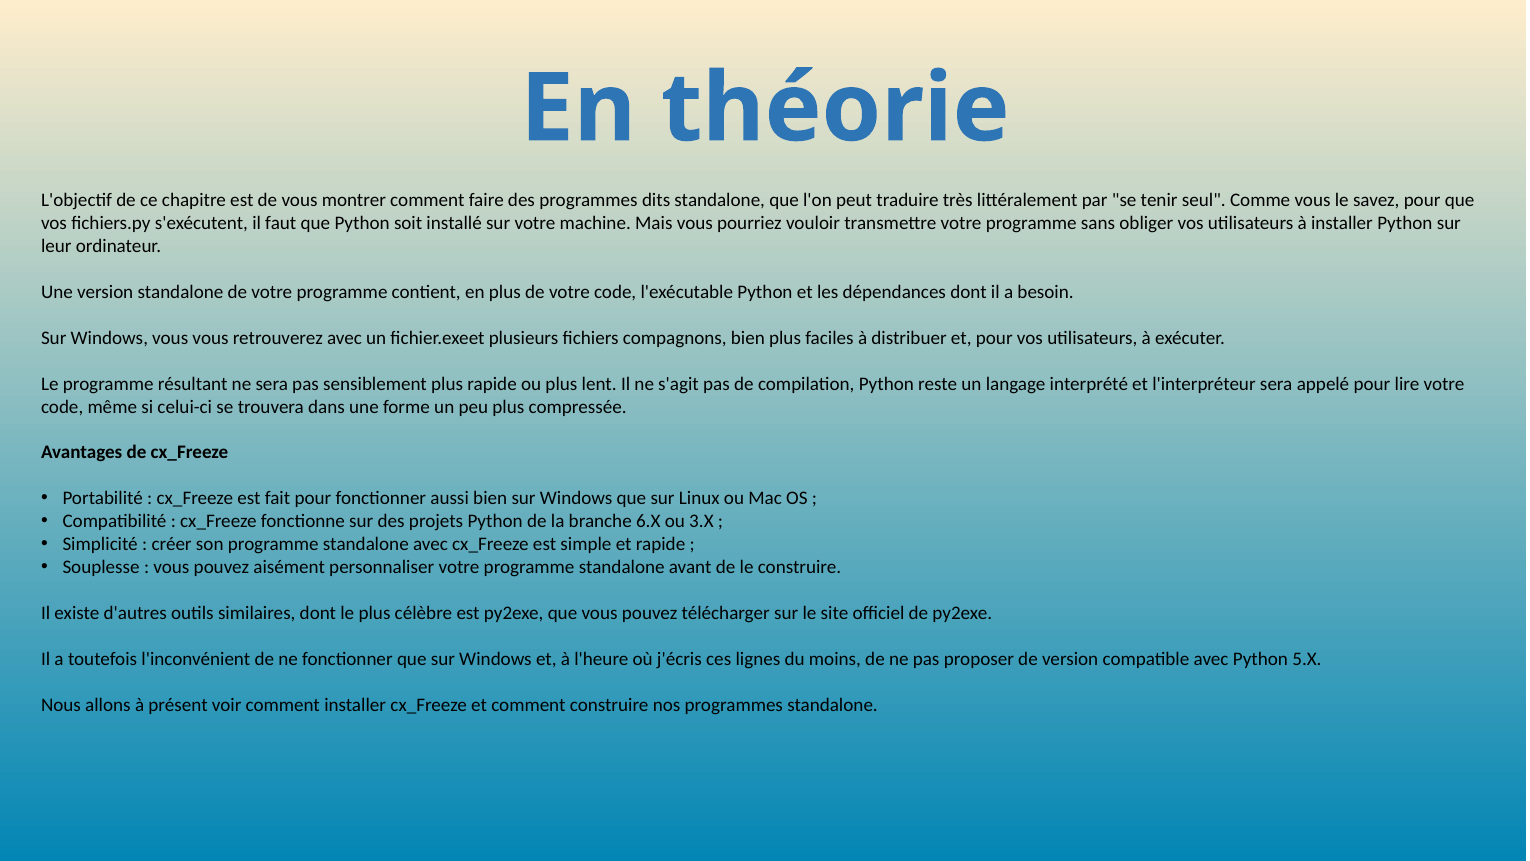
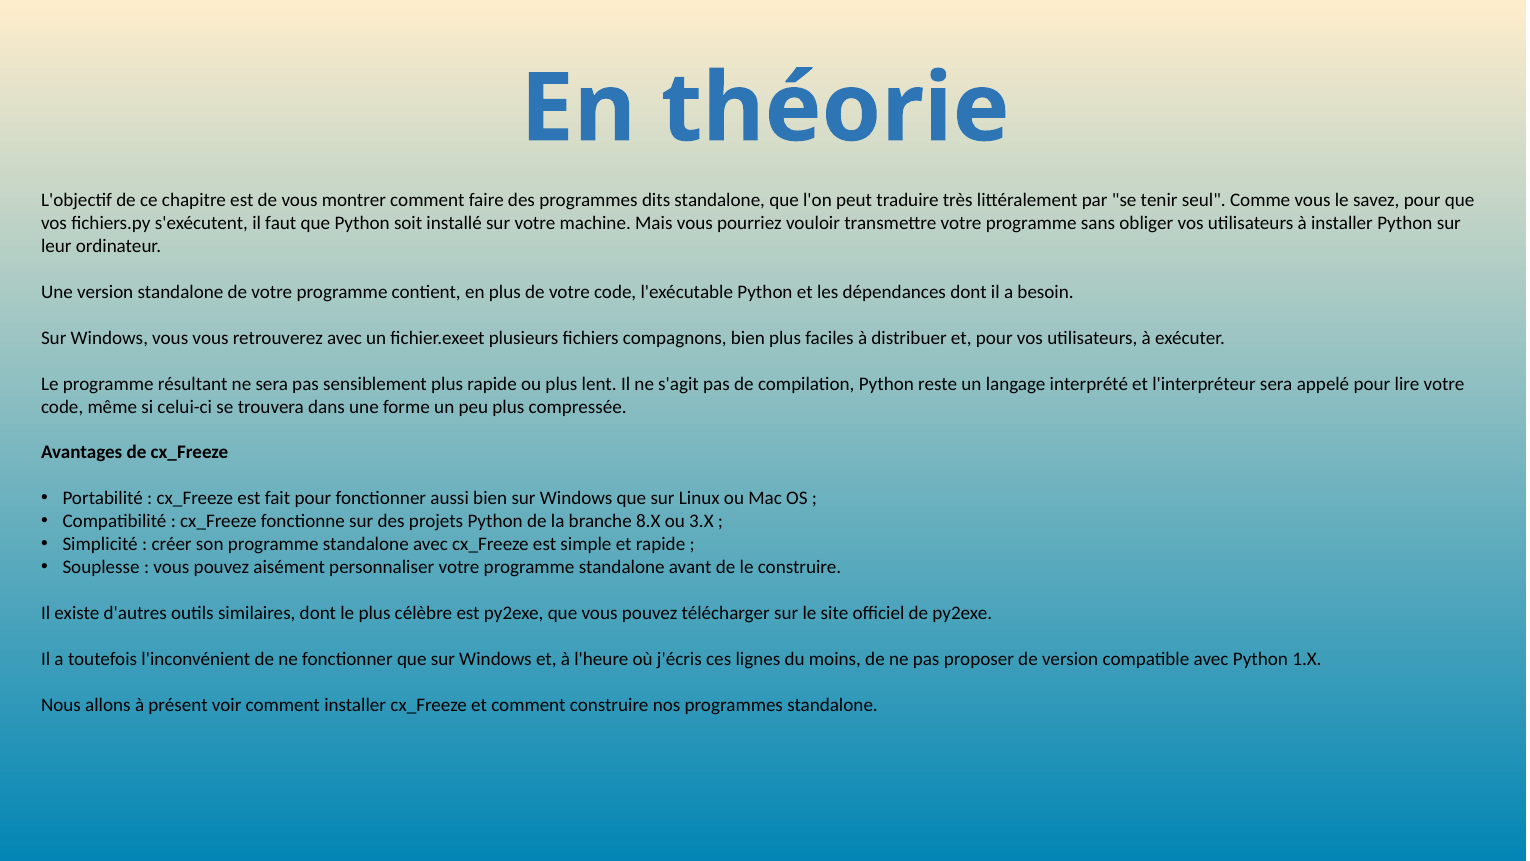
6.X: 6.X -> 8.X
5.X: 5.X -> 1.X
